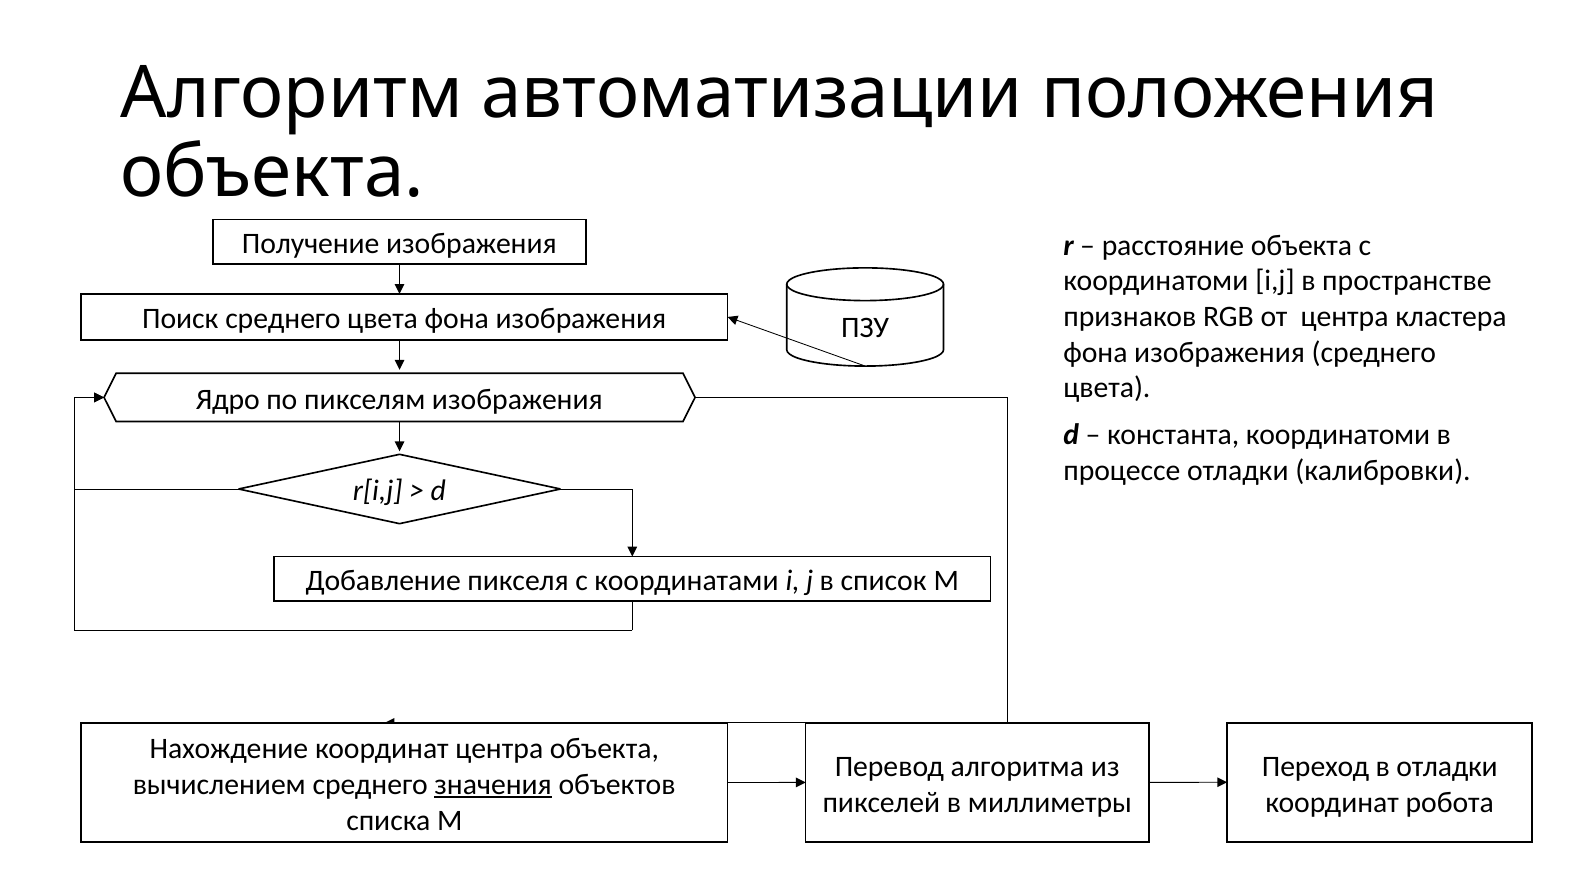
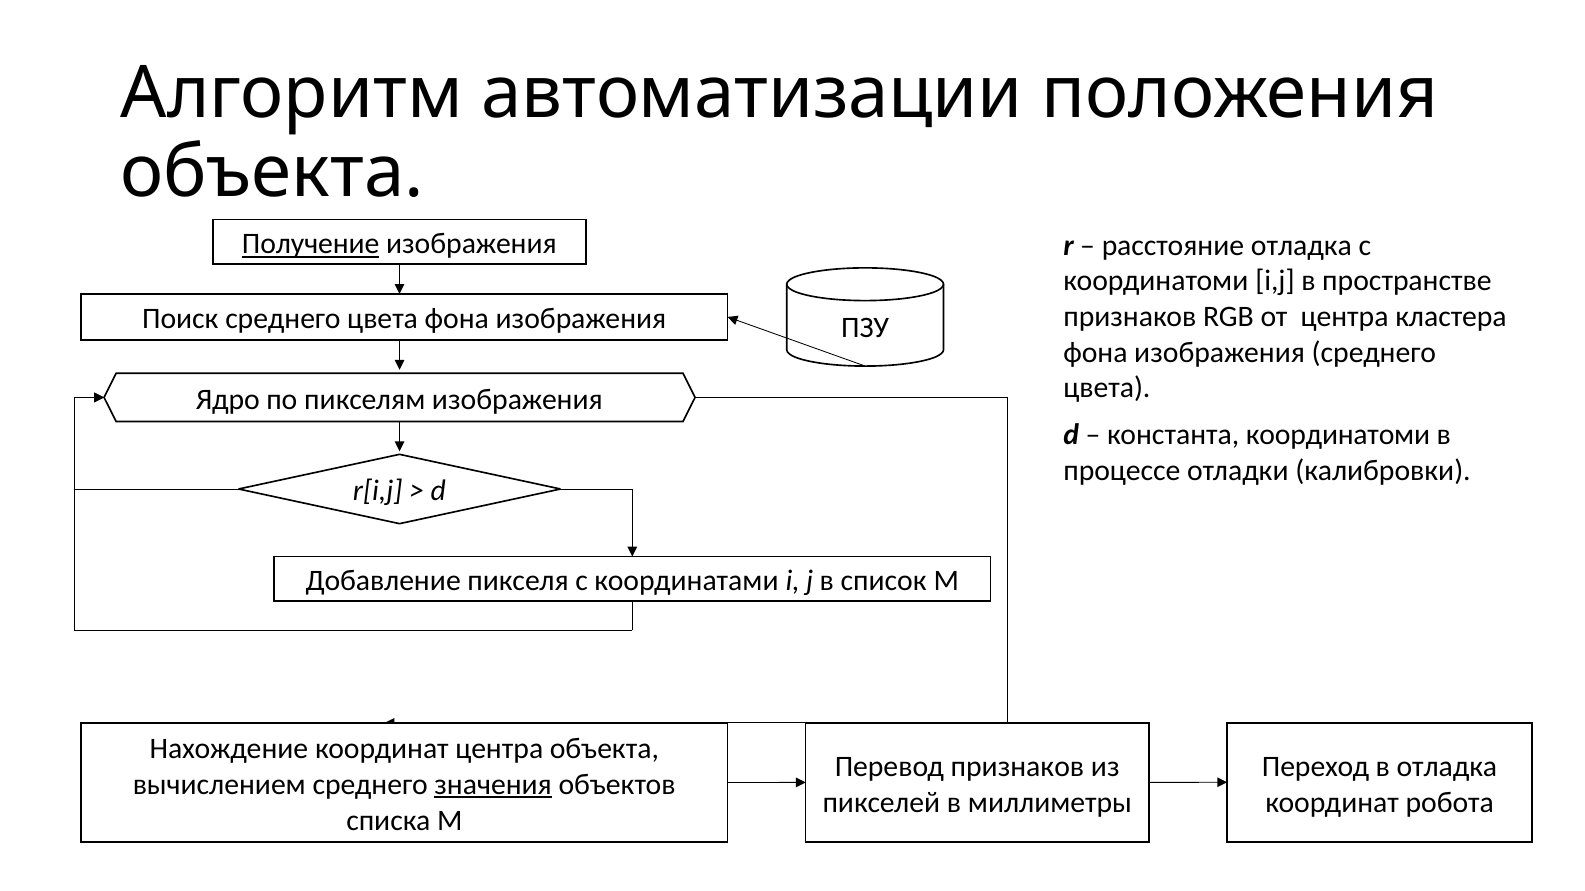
Получение underline: none -> present
расстояние объекта: объекта -> отладка
Перевод алгоритма: алгоритма -> признаков
в отладки: отладки -> отладка
